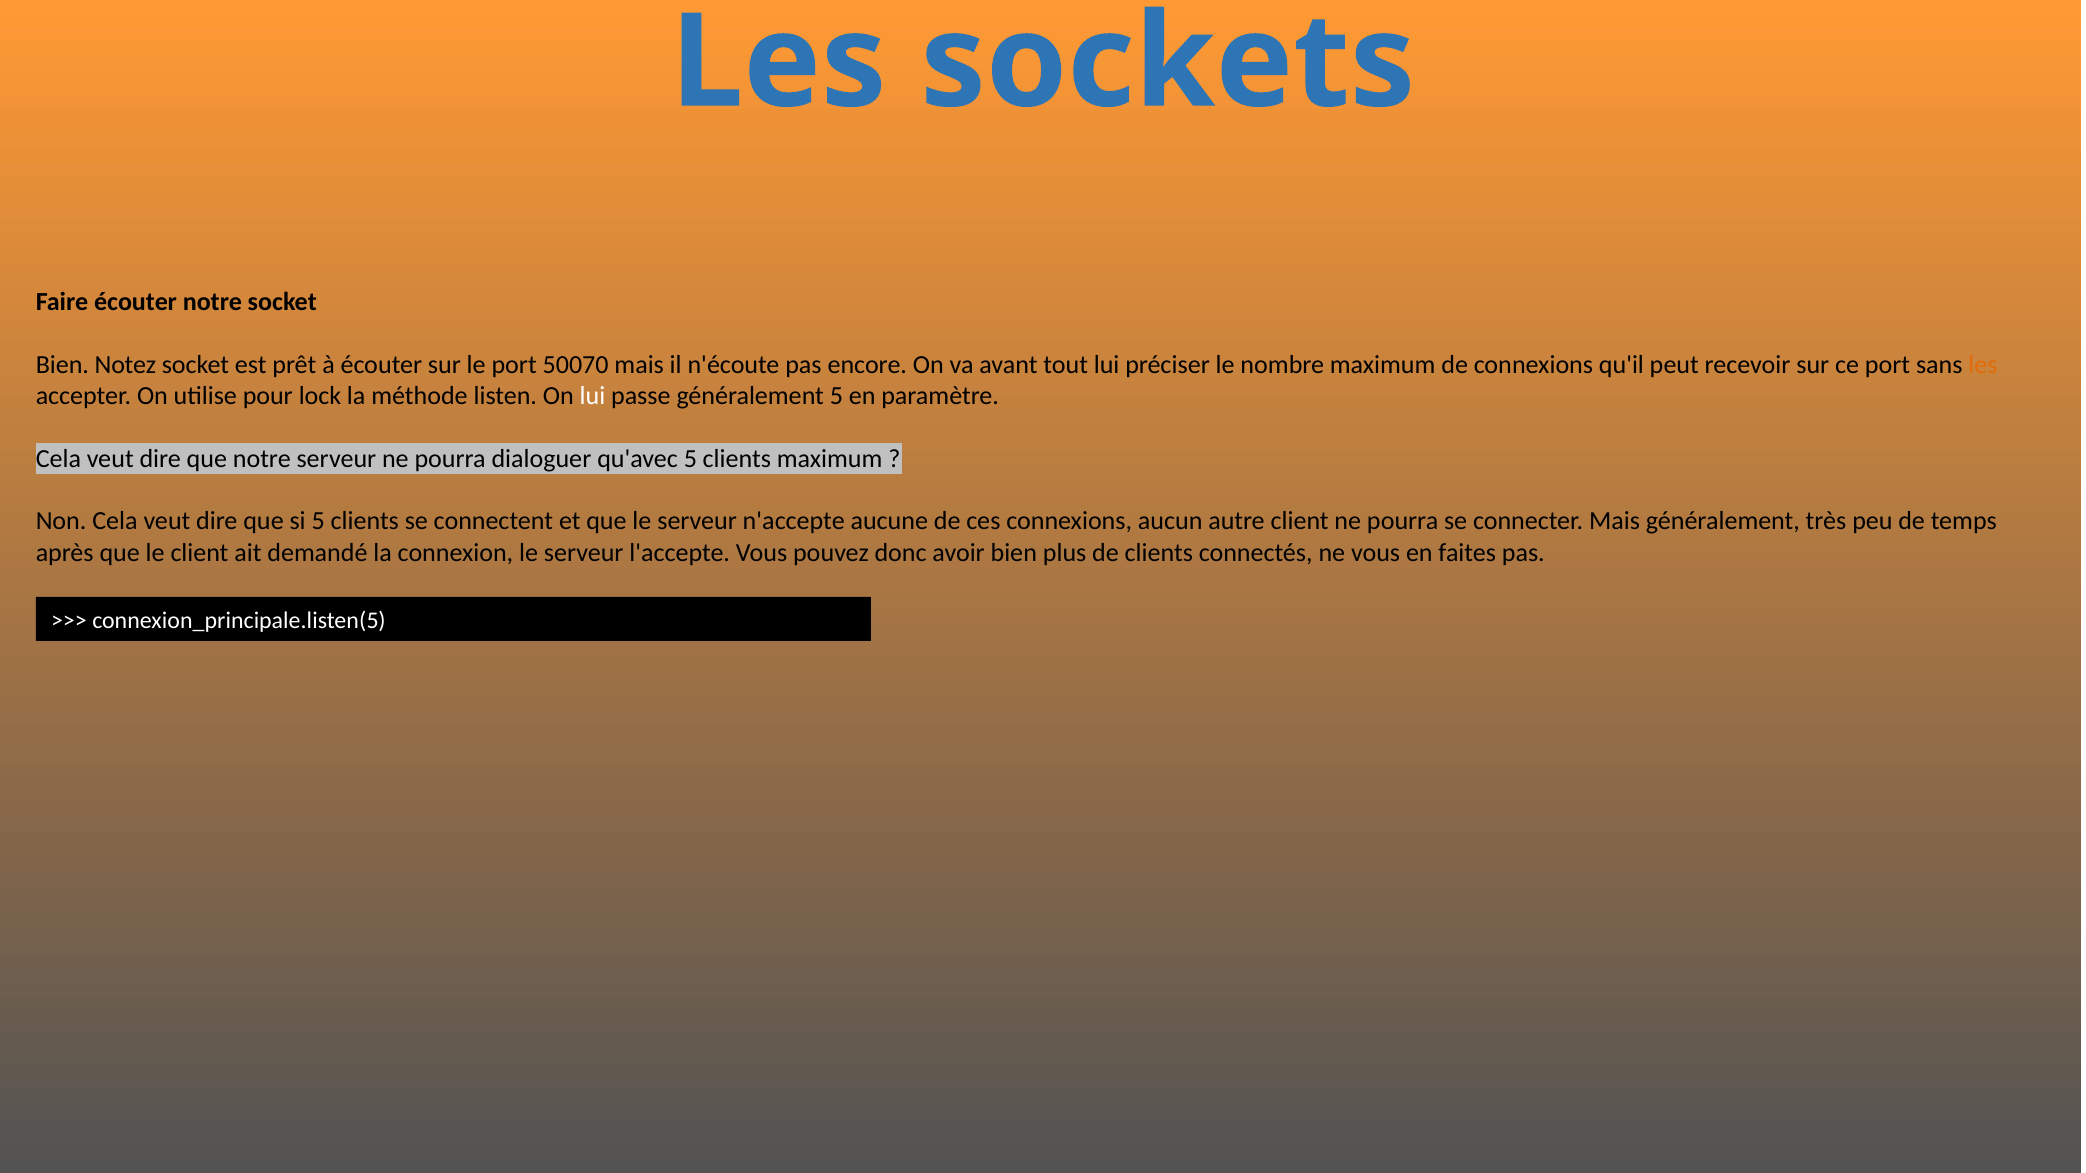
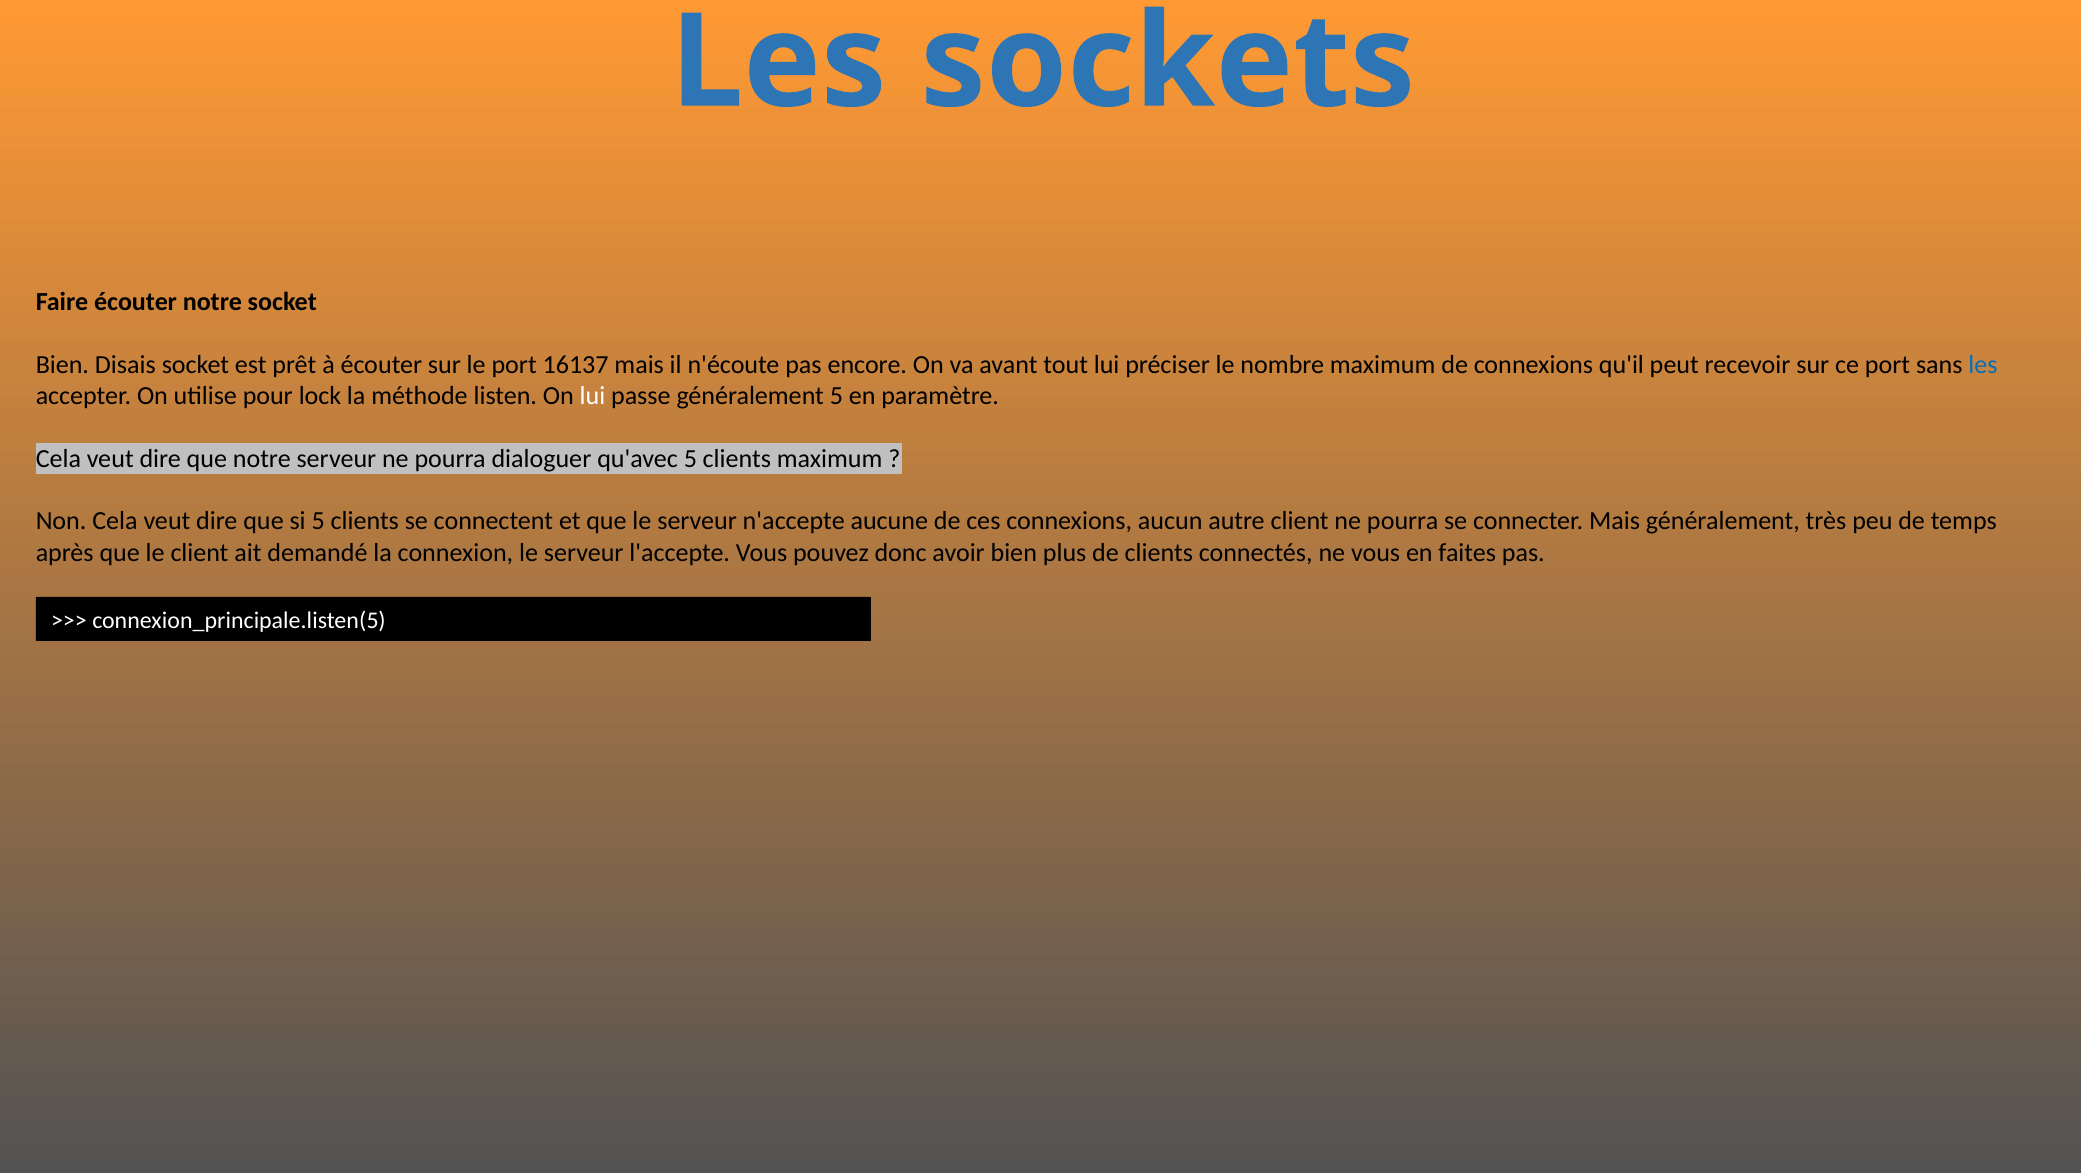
Notez: Notez -> Disais
50070: 50070 -> 16137
les at (1983, 365) colour: orange -> blue
